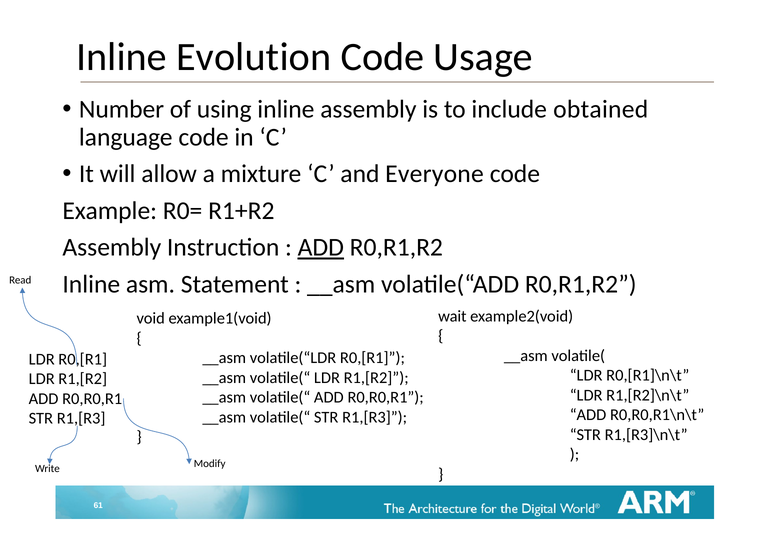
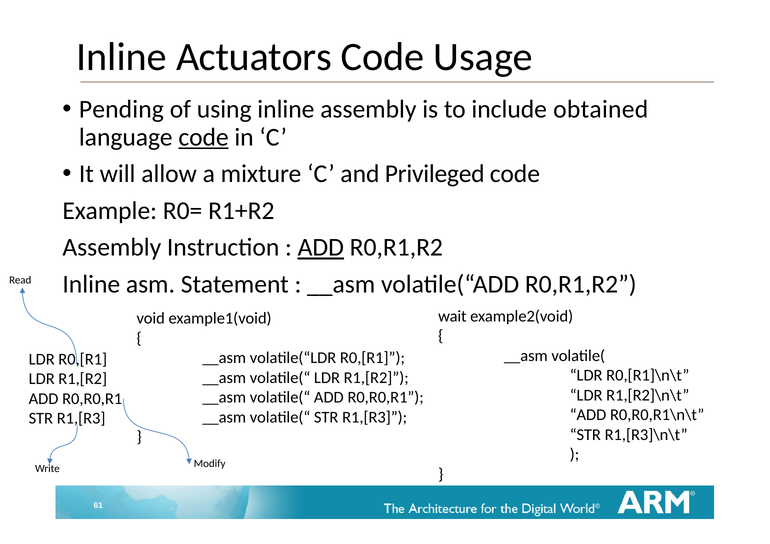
Evolution: Evolution -> Actuators
Number: Number -> Pending
code at (204, 137) underline: none -> present
Everyone: Everyone -> Privileged
